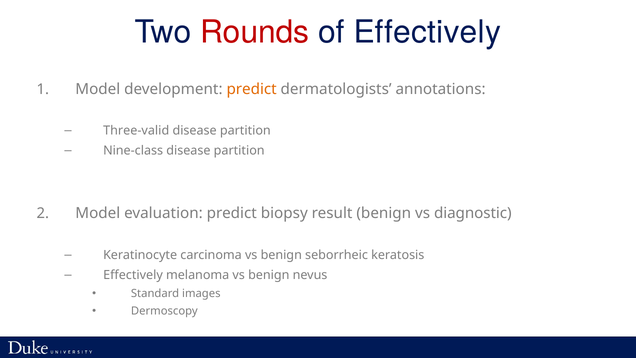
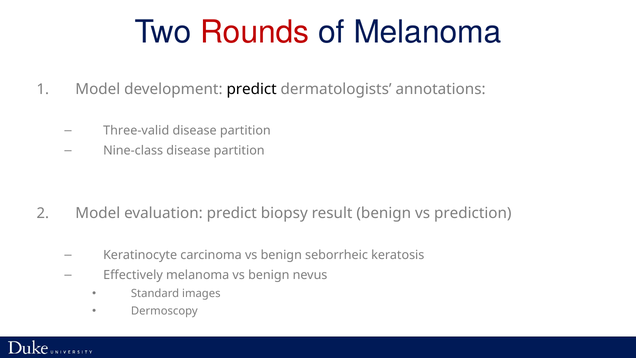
of Effectively: Effectively -> Melanoma
predict at (252, 89) colour: orange -> black
diagnostic: diagnostic -> prediction
